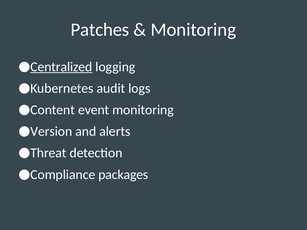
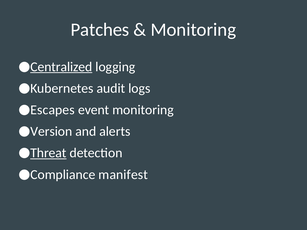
Content: Content -> Escapes
Threat underline: none -> present
packages: packages -> manifest
